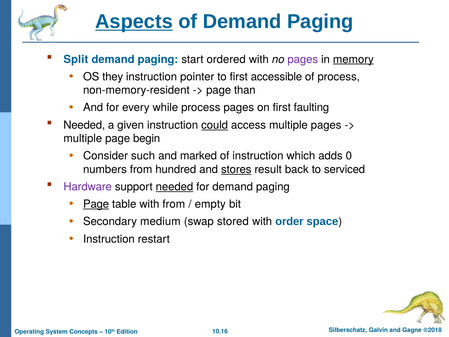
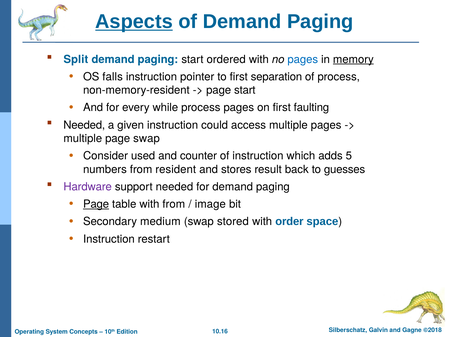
pages at (303, 59) colour: purple -> blue
they: they -> falls
accessible: accessible -> separation
page than: than -> start
could underline: present -> none
page begin: begin -> swap
such: such -> used
marked: marked -> counter
0: 0 -> 5
hundred: hundred -> resident
stores underline: present -> none
serviced: serviced -> guesses
needed at (174, 187) underline: present -> none
empty: empty -> image
